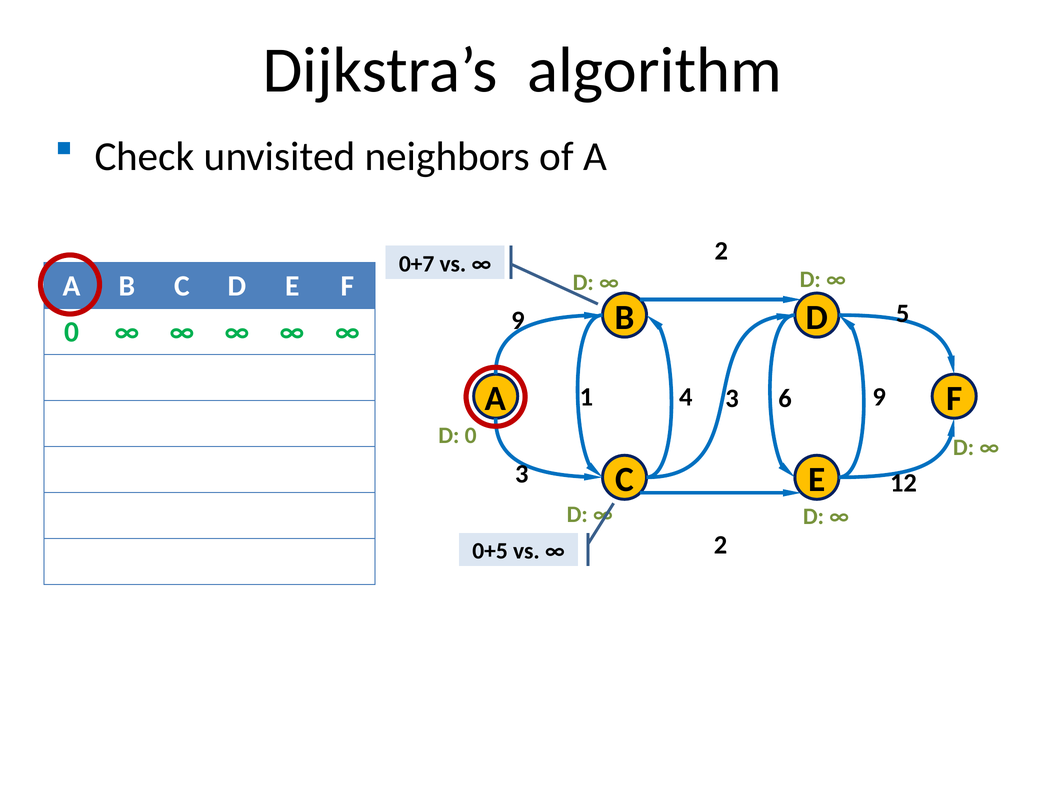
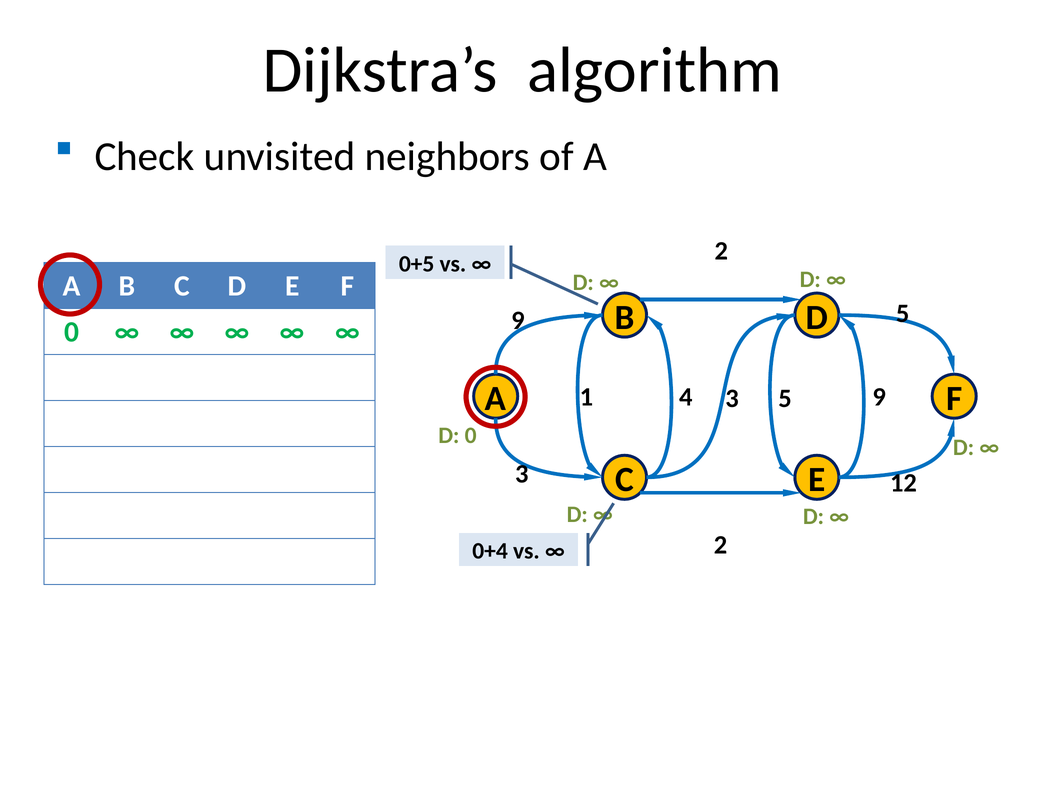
0+7: 0+7 -> 0+5
4 6: 6 -> 5
0+5: 0+5 -> 0+4
